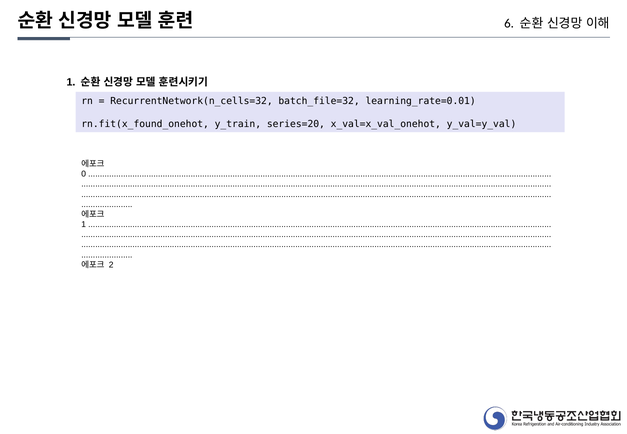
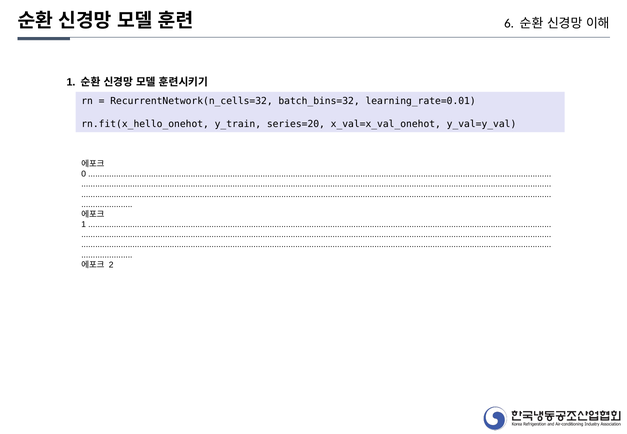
batch_file=32: batch_file=32 -> batch_bins=32
rn.fit(x_found_onehot: rn.fit(x_found_onehot -> rn.fit(x_hello_onehot
